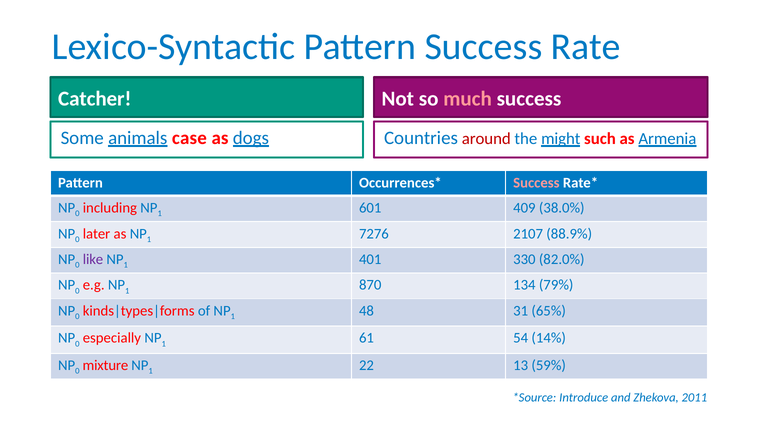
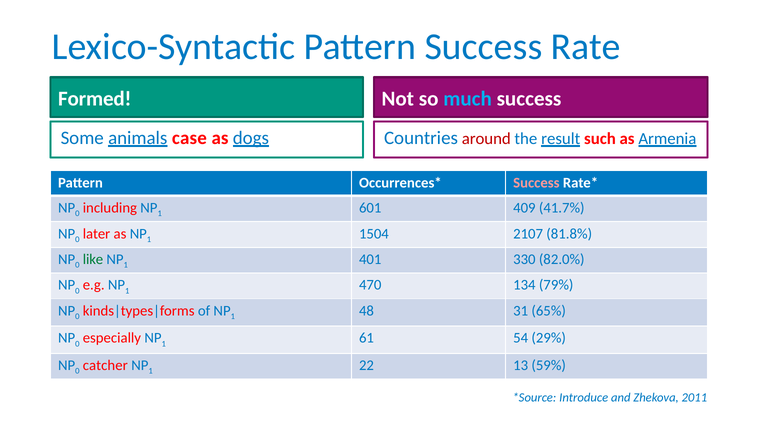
Catcher: Catcher -> Formed
much colour: pink -> light blue
might: might -> result
38.0%: 38.0% -> 41.7%
7276: 7276 -> 1504
88.9%: 88.9% -> 81.8%
like colour: purple -> green
870: 870 -> 470
14%: 14% -> 29%
mixture: mixture -> catcher
